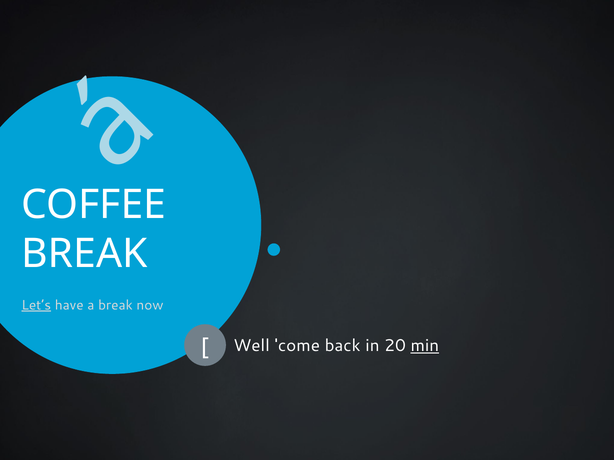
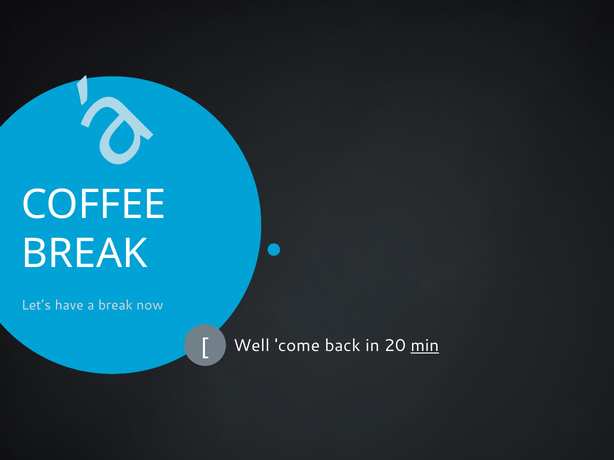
Let’s underline: present -> none
